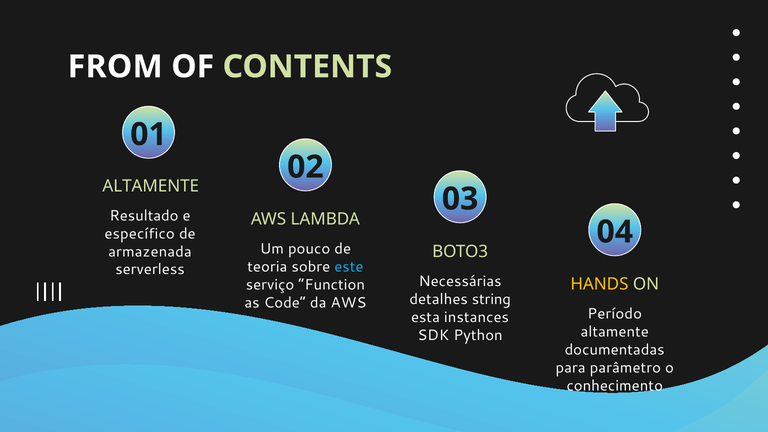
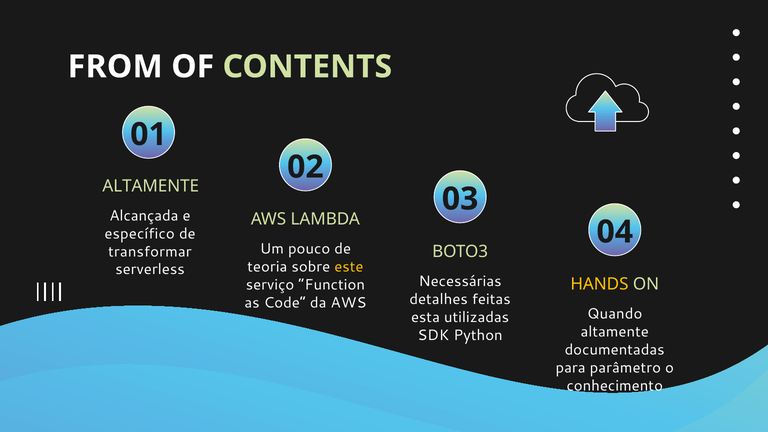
Resultado: Resultado -> Alcançada
armazenada: armazenada -> transformar
este colour: light blue -> yellow
string: string -> feitas
Período: Período -> Quando
instances: instances -> utilizadas
